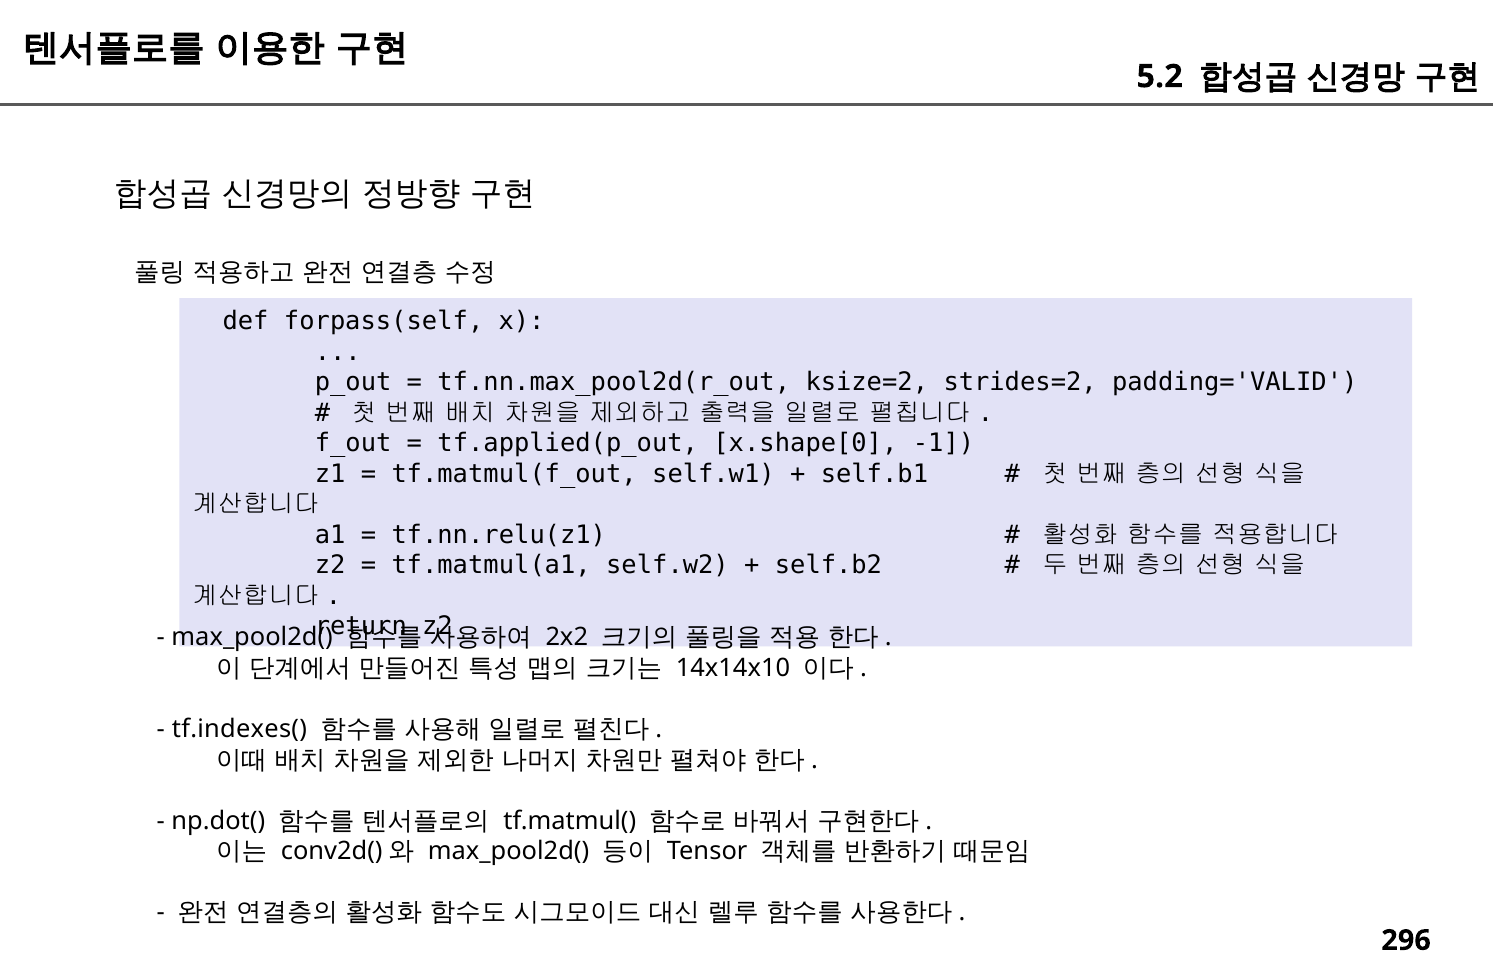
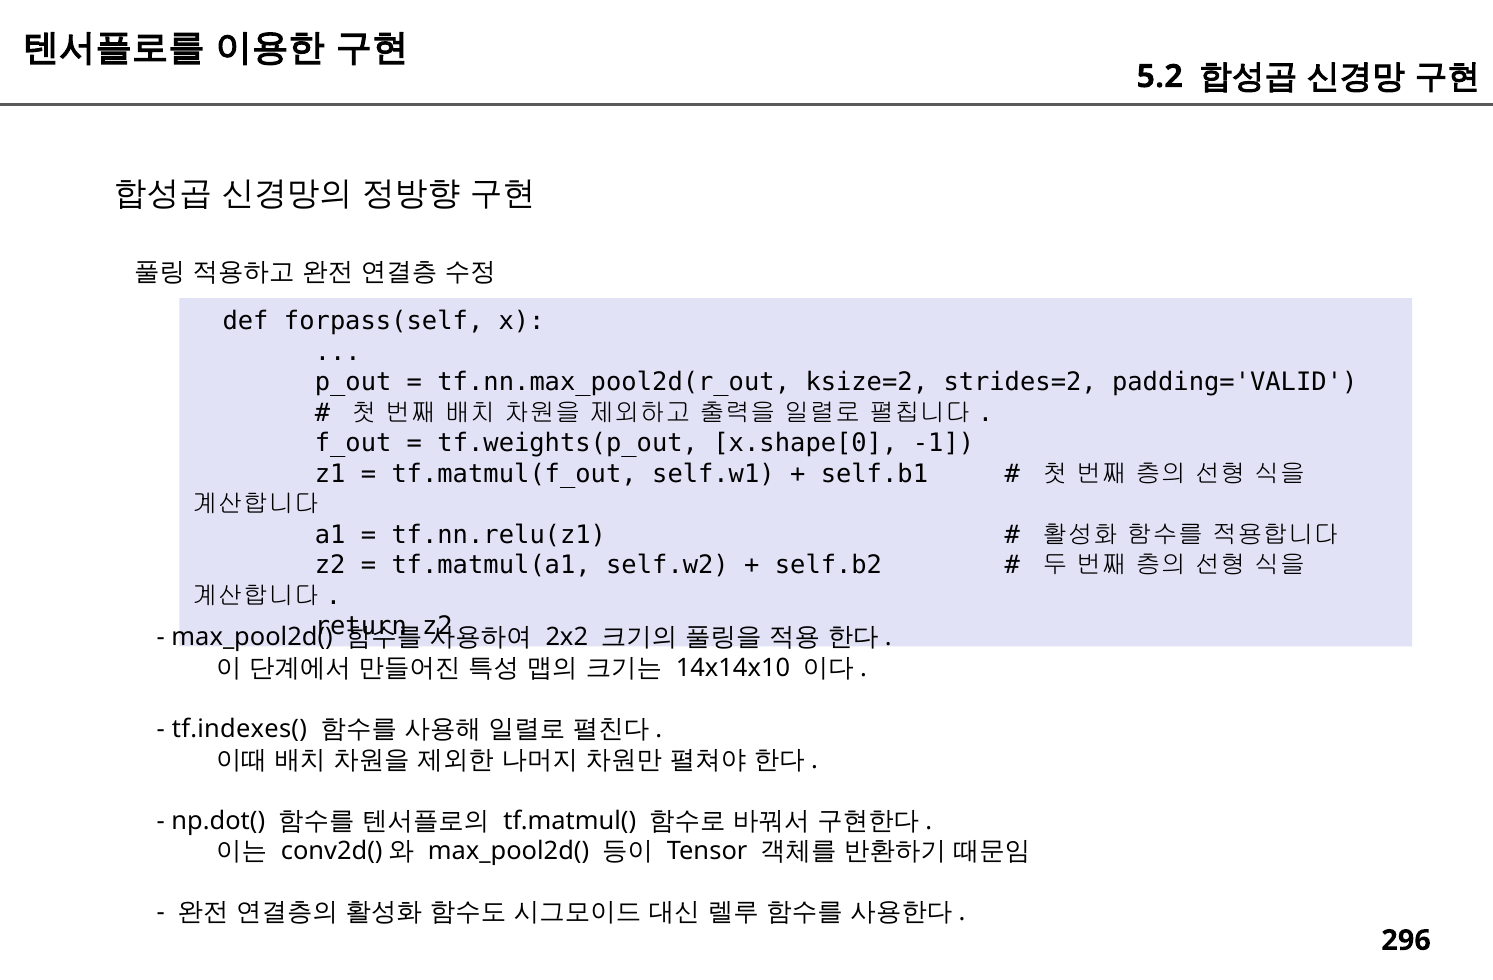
tf.applied(p_out: tf.applied(p_out -> tf.weights(p_out
